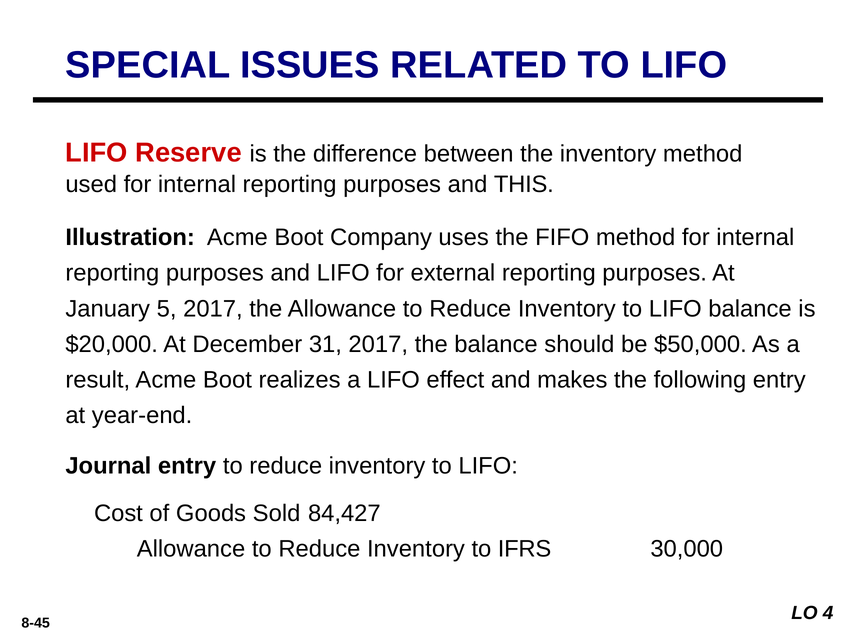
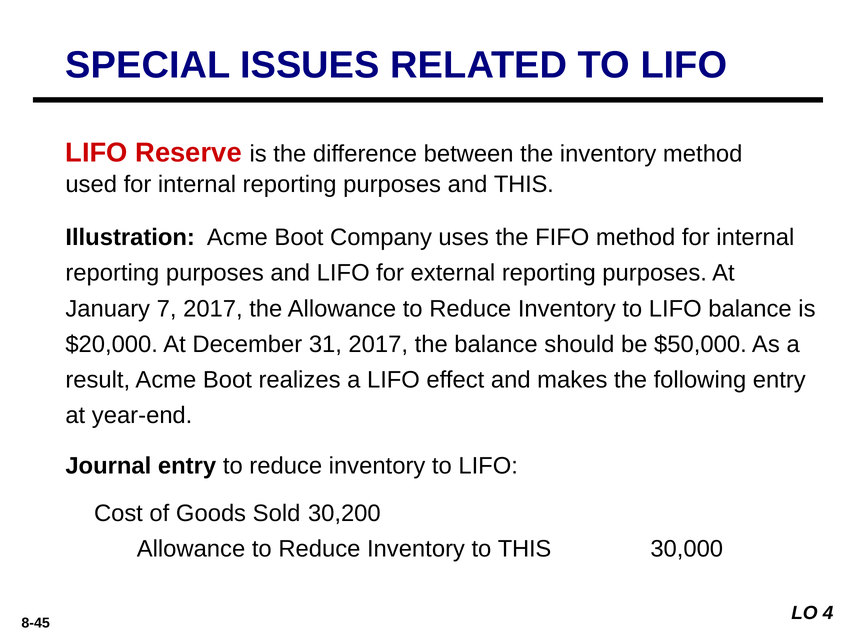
5: 5 -> 7
84,427: 84,427 -> 30,200
to IFRS: IFRS -> THIS
